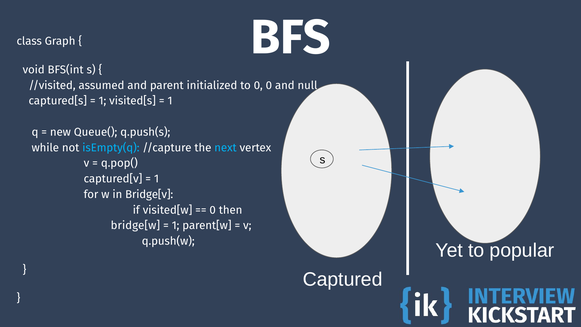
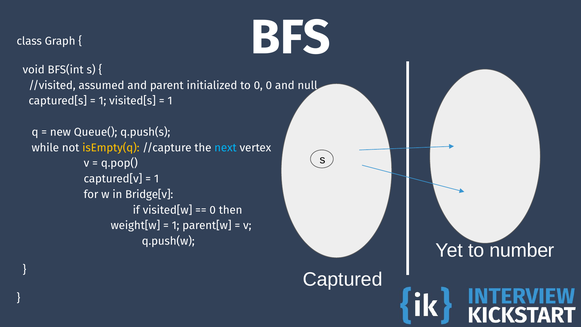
isEmpty(q colour: light blue -> yellow
bridge[w: bridge[w -> weight[w
popular: popular -> number
